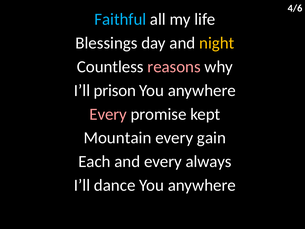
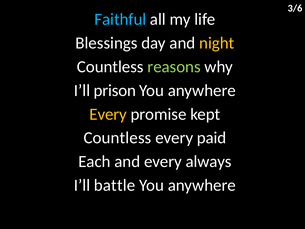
4/6: 4/6 -> 3/6
reasons colour: pink -> light green
Every at (108, 114) colour: pink -> yellow
Mountain at (117, 138): Mountain -> Countless
gain: gain -> paid
dance: dance -> battle
